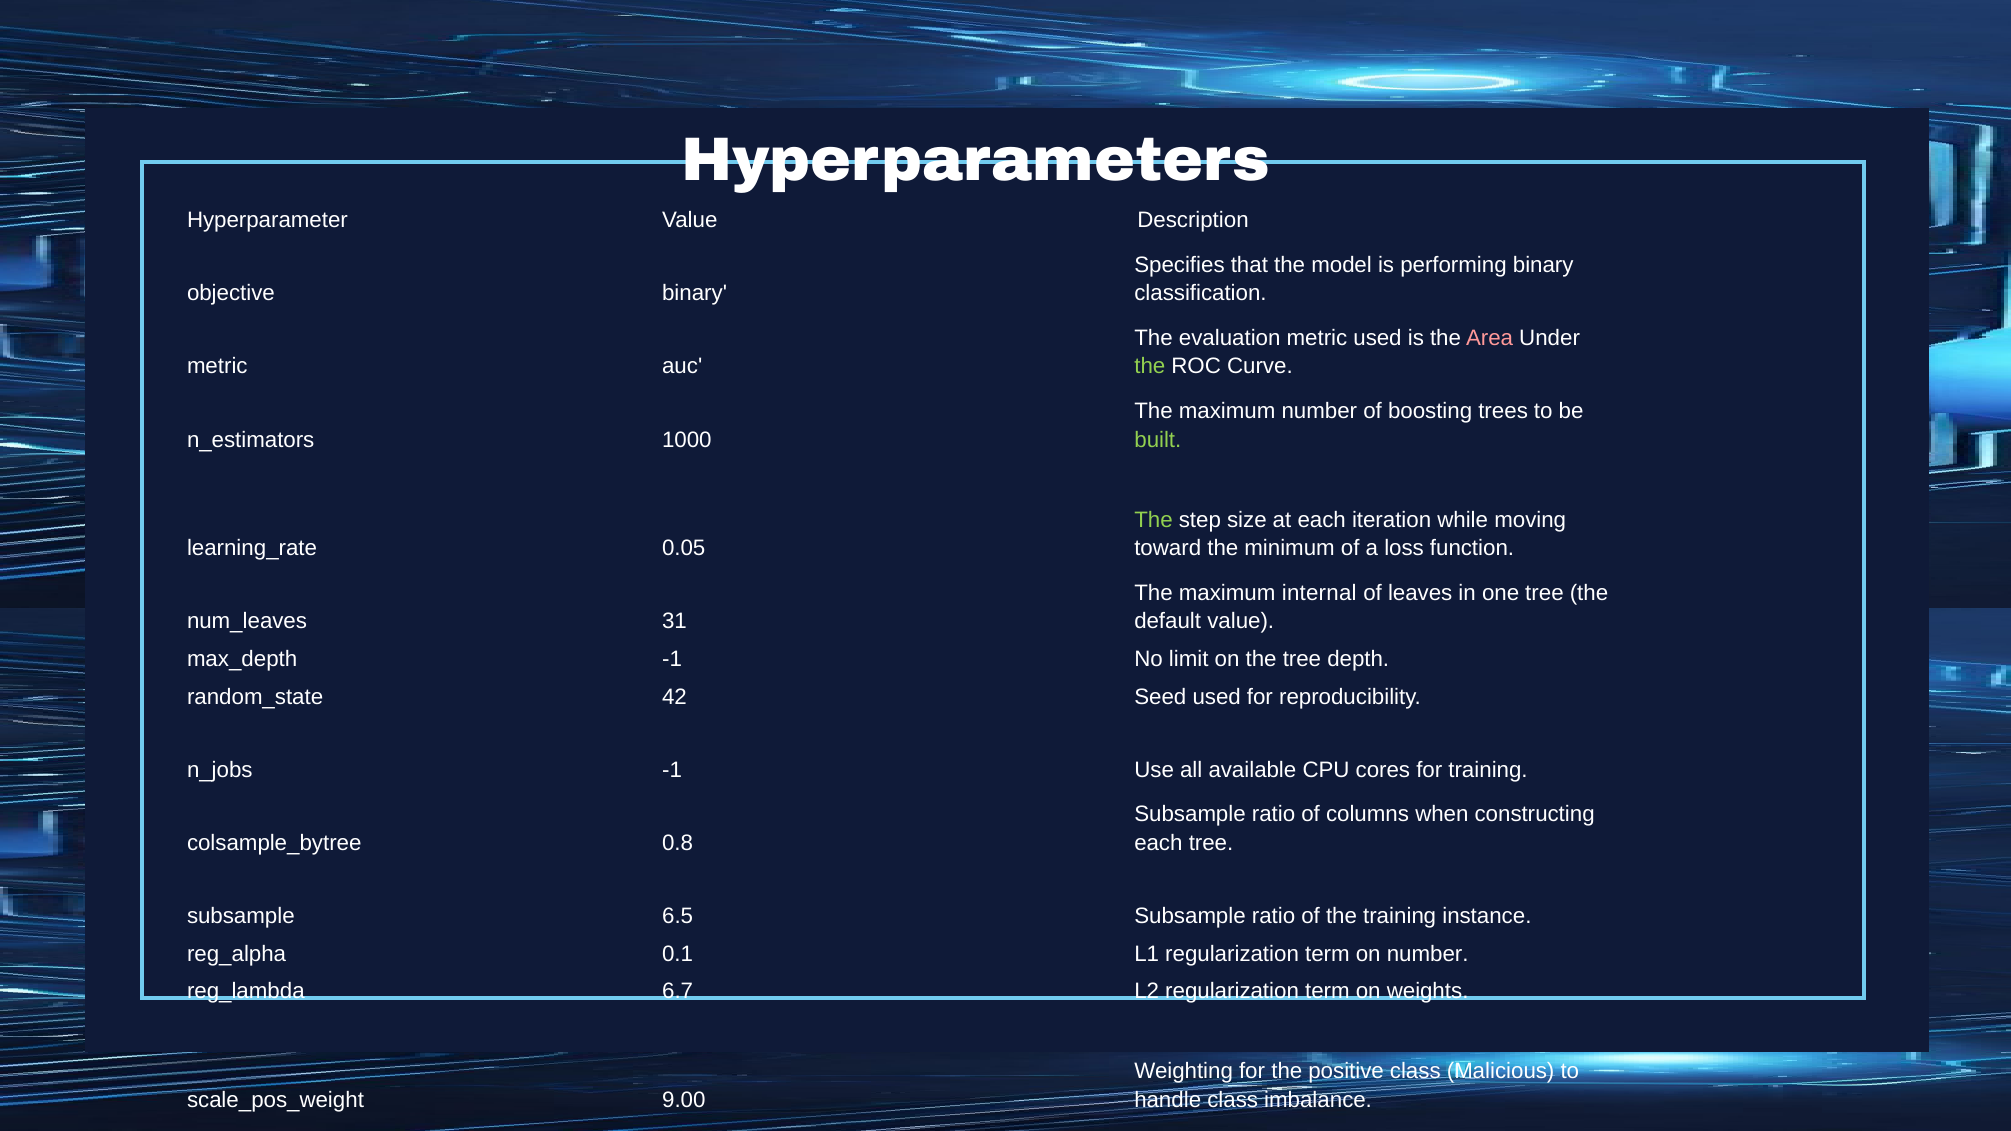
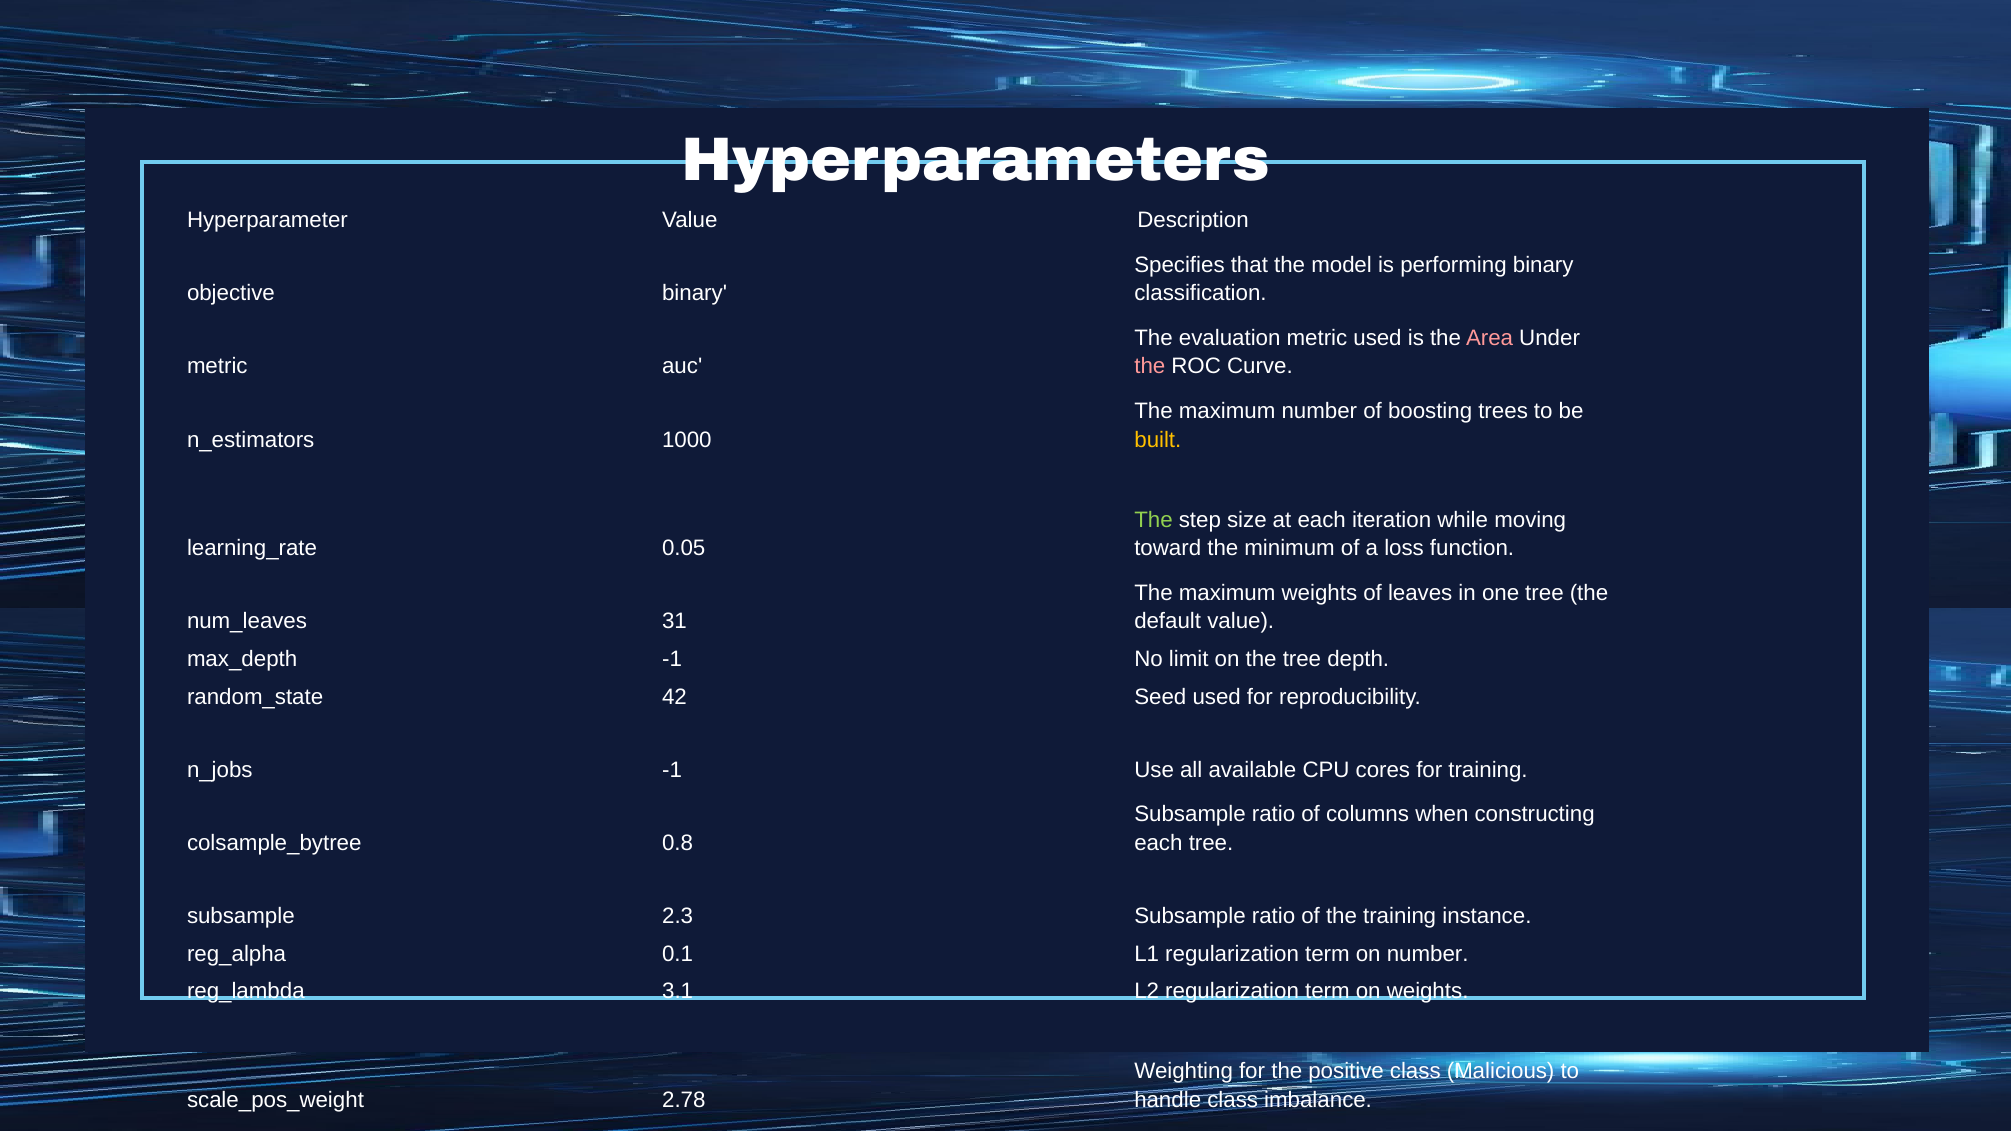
the at (1150, 367) colour: light green -> pink
built colour: light green -> yellow
maximum internal: internal -> weights
6.5: 6.5 -> 2.3
6.7: 6.7 -> 3.1
9.00: 9.00 -> 2.78
